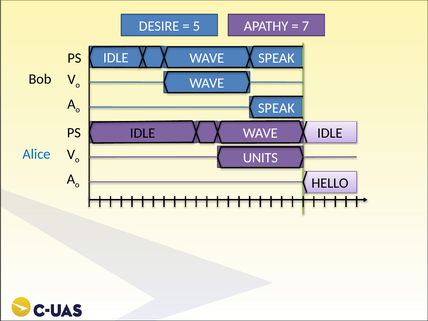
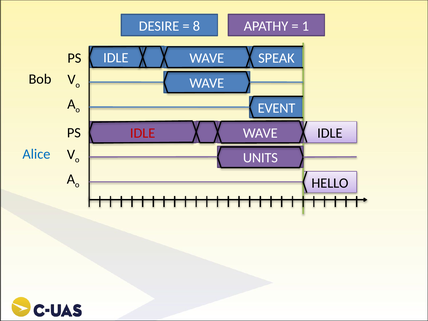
5: 5 -> 8
7: 7 -> 1
SPEAK at (276, 108): SPEAK -> EVENT
IDLE at (143, 133) colour: black -> red
